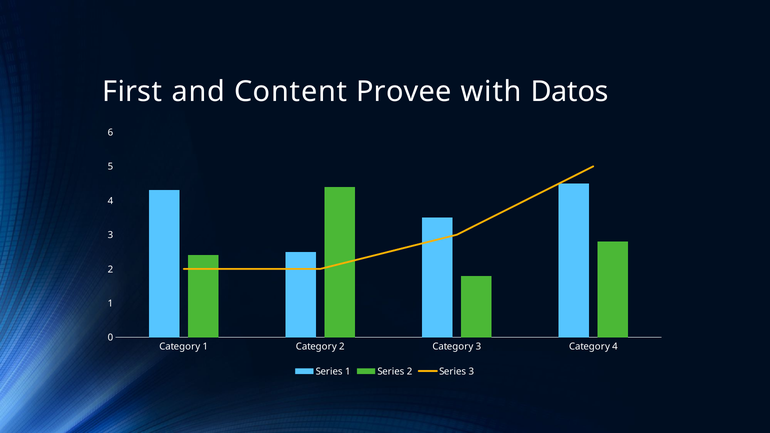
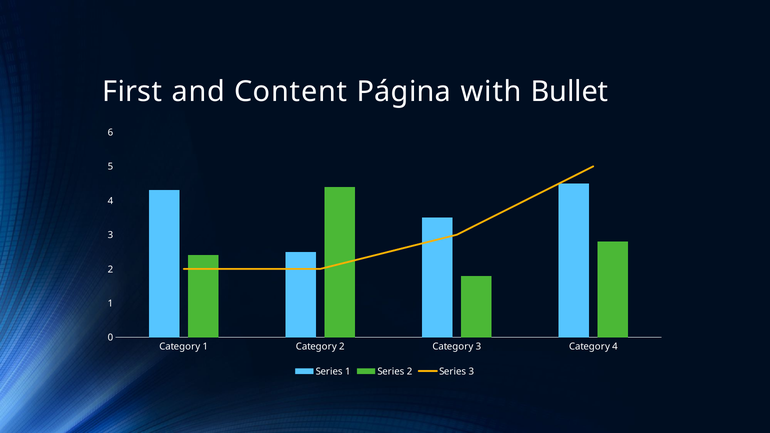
Provee: Provee -> Página
Datos: Datos -> Bullet
